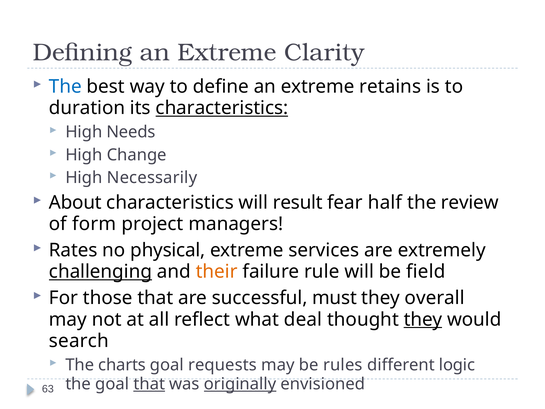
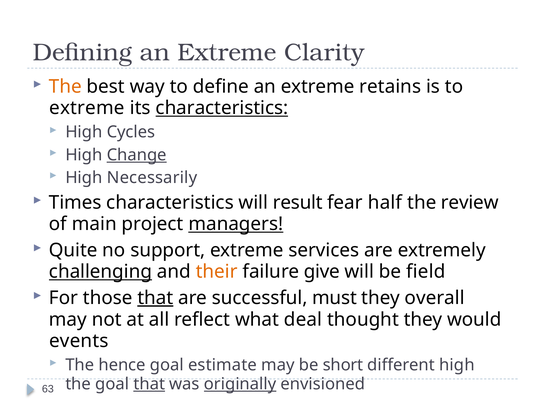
The at (65, 86) colour: blue -> orange
duration at (87, 108): duration -> extreme
Needs: Needs -> Cycles
Change underline: none -> present
About: About -> Times
form: form -> main
managers underline: none -> present
Rates: Rates -> Quite
physical: physical -> support
rule: rule -> give
that at (155, 298) underline: none -> present
they at (423, 319) underline: present -> none
search: search -> events
charts: charts -> hence
requests: requests -> estimate
rules: rules -> short
different logic: logic -> high
